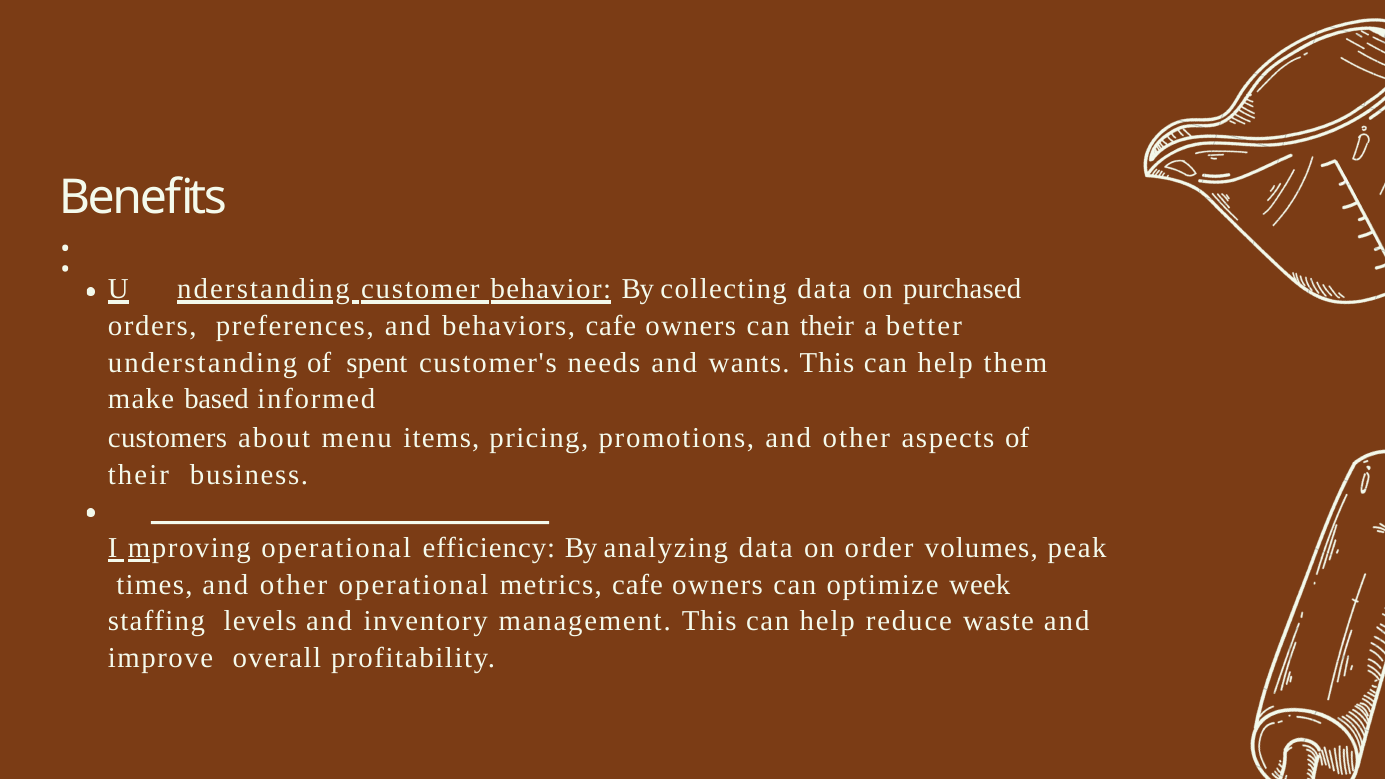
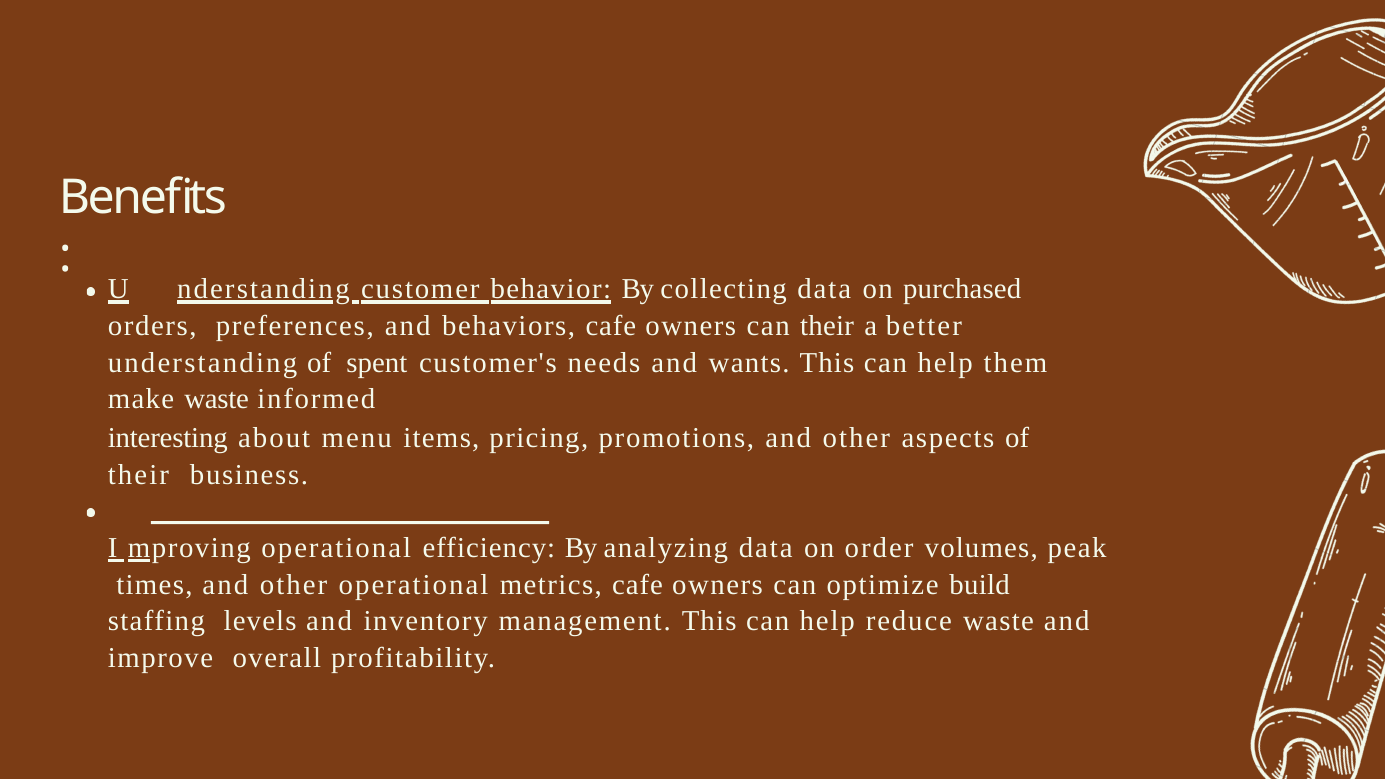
make based: based -> waste
customers: customers -> interesting
week: week -> build
